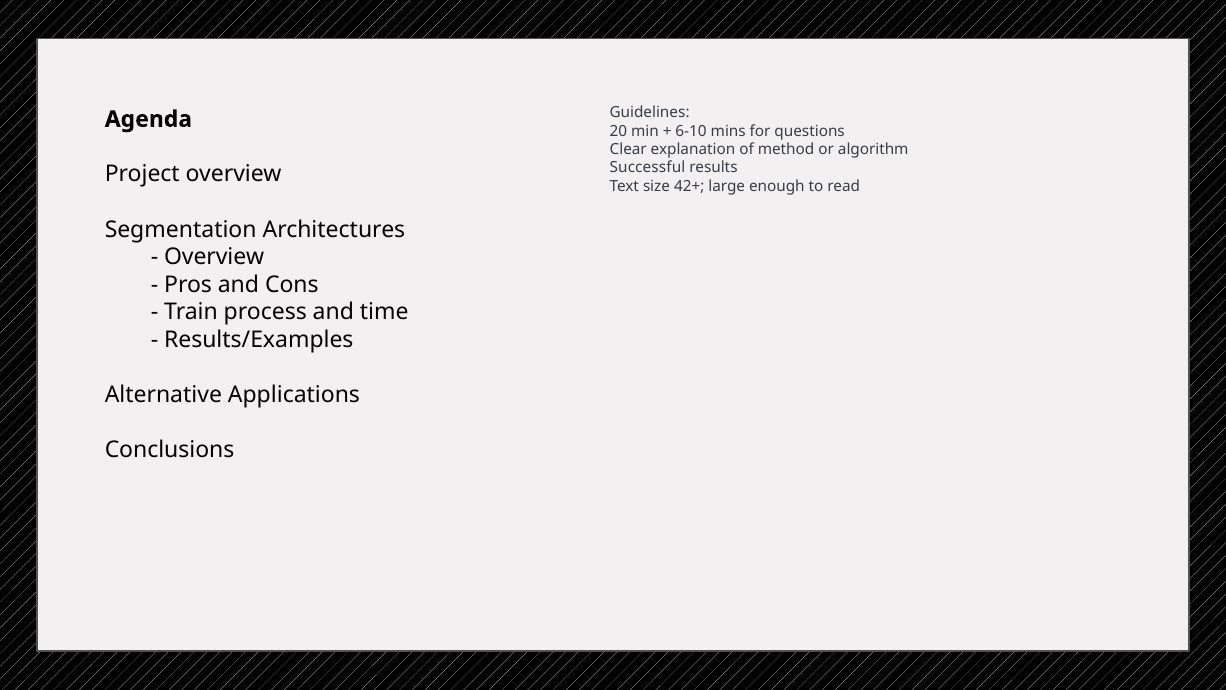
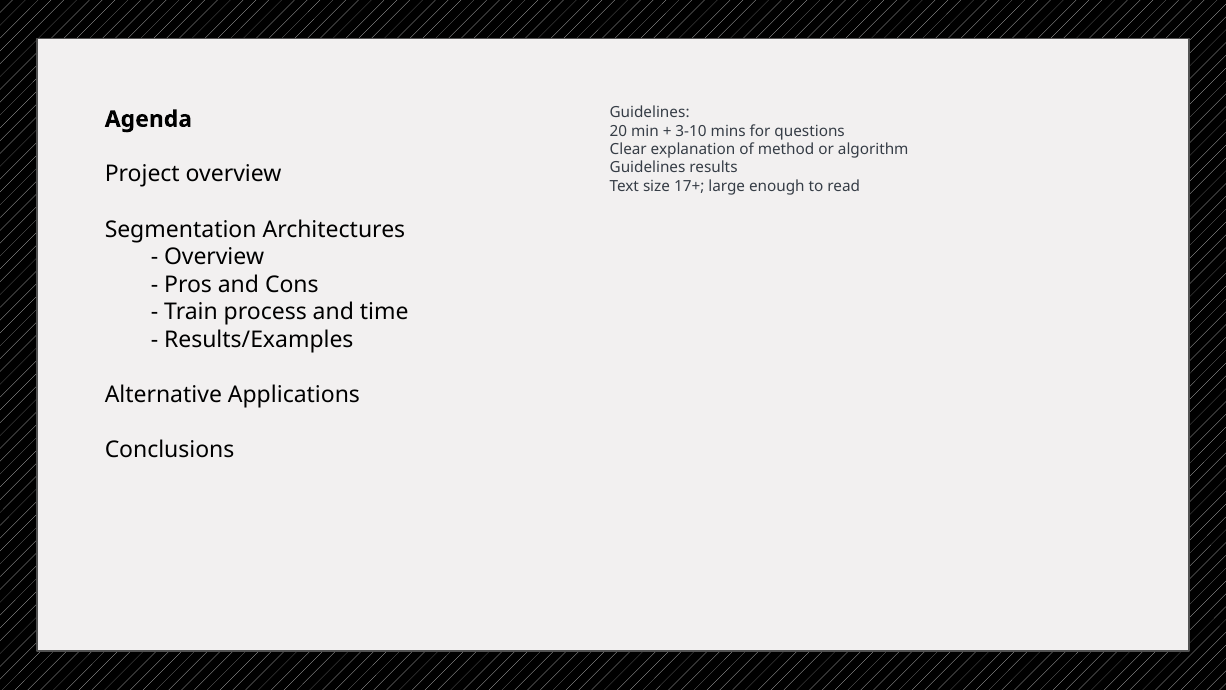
6-10: 6-10 -> 3-10
Successful at (647, 168): Successful -> Guidelines
42+: 42+ -> 17+
